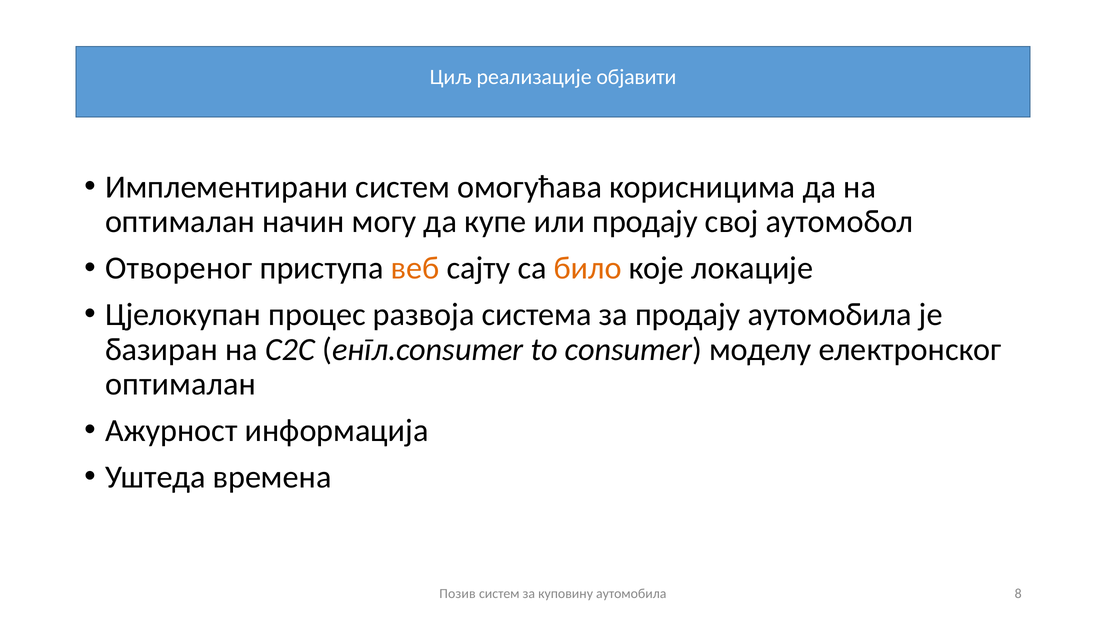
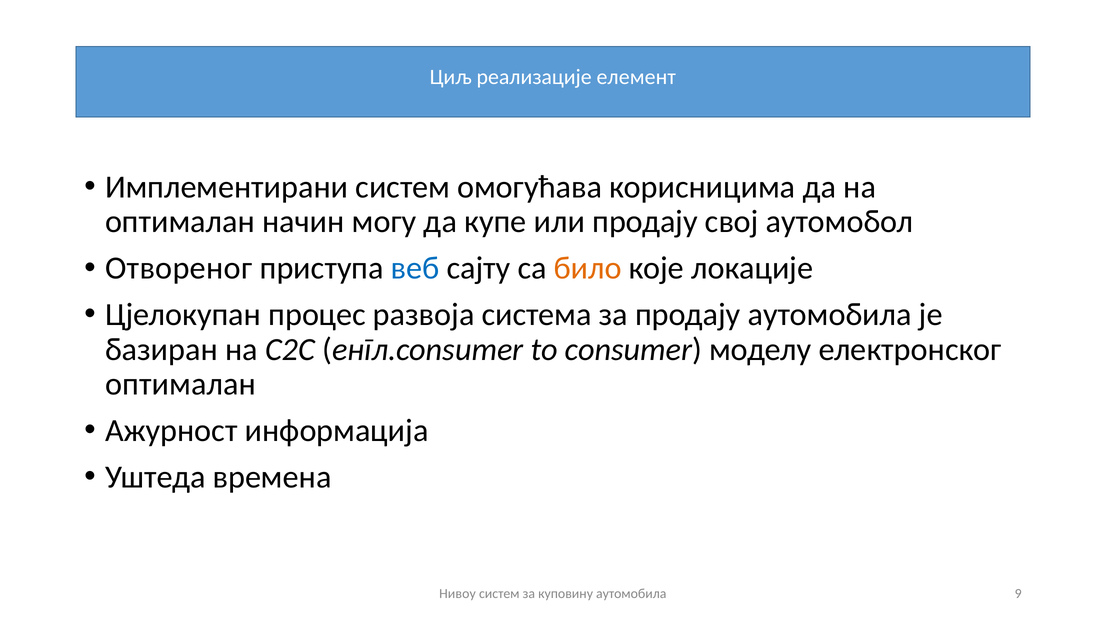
објавити: објавити -> елемент
веб colour: orange -> blue
Позив: Позив -> Нивоу
8: 8 -> 9
